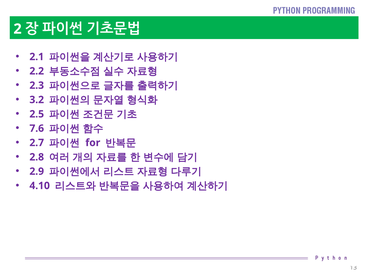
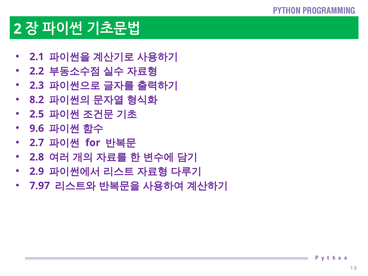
3.2: 3.2 -> 8.2
7.6: 7.6 -> 9.6
4.10: 4.10 -> 7.97
